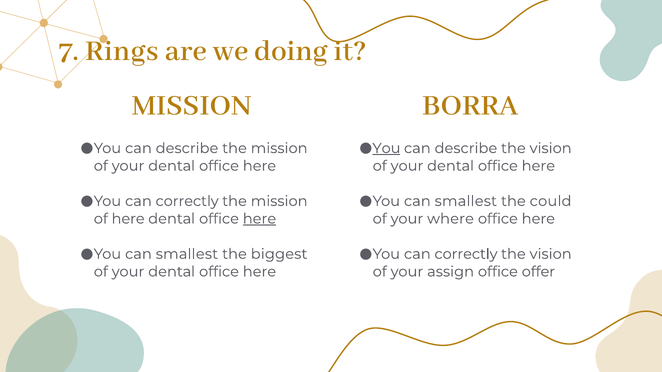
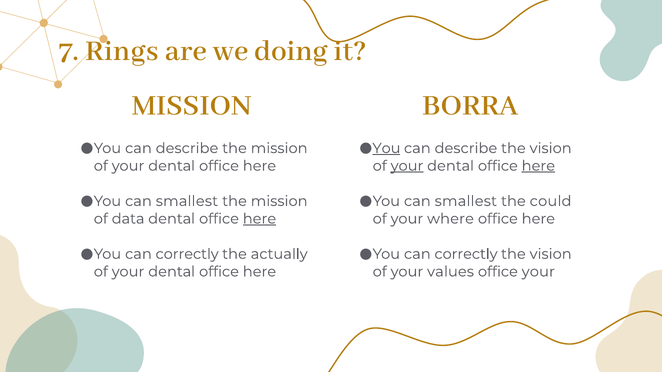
your at (407, 166) underline: none -> present
here at (538, 166) underline: none -> present
correctly at (187, 201): correctly -> smallest
of here: here -> data
smallest at (187, 254): smallest -> correctly
biggest: biggest -> actually
assign: assign -> values
office offer: offer -> your
